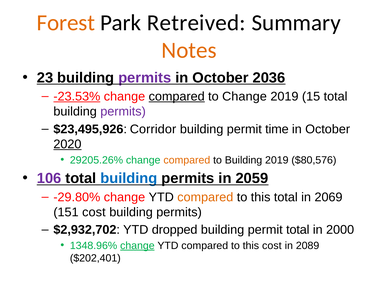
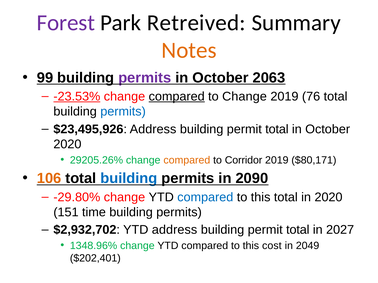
Forest colour: orange -> purple
23: 23 -> 99
2036: 2036 -> 2063
15: 15 -> 76
permits at (123, 112) colour: purple -> blue
$23,495,926 Corridor: Corridor -> Address
time at (277, 129): time -> total
2020 at (67, 145) underline: present -> none
to Building: Building -> Corridor
$80,576: $80,576 -> $80,171
106 colour: purple -> orange
2059: 2059 -> 2090
compared at (205, 197) colour: orange -> blue
in 2069: 2069 -> 2020
151 cost: cost -> time
YTD dropped: dropped -> address
2000: 2000 -> 2027
change at (137, 246) underline: present -> none
2089: 2089 -> 2049
